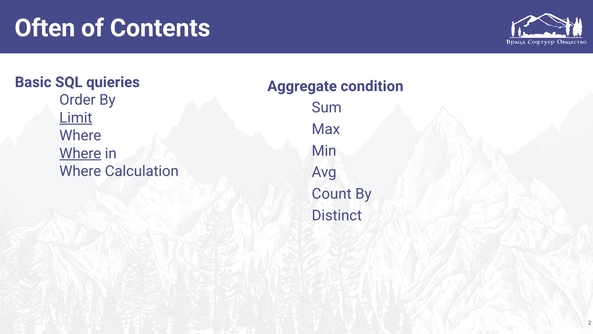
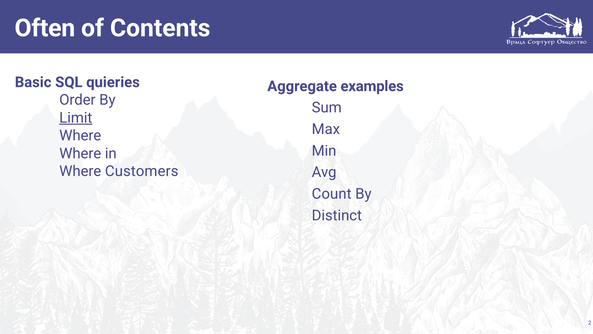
condition: condition -> examples
Where at (80, 153) underline: present -> none
Calculation: Calculation -> Customers
